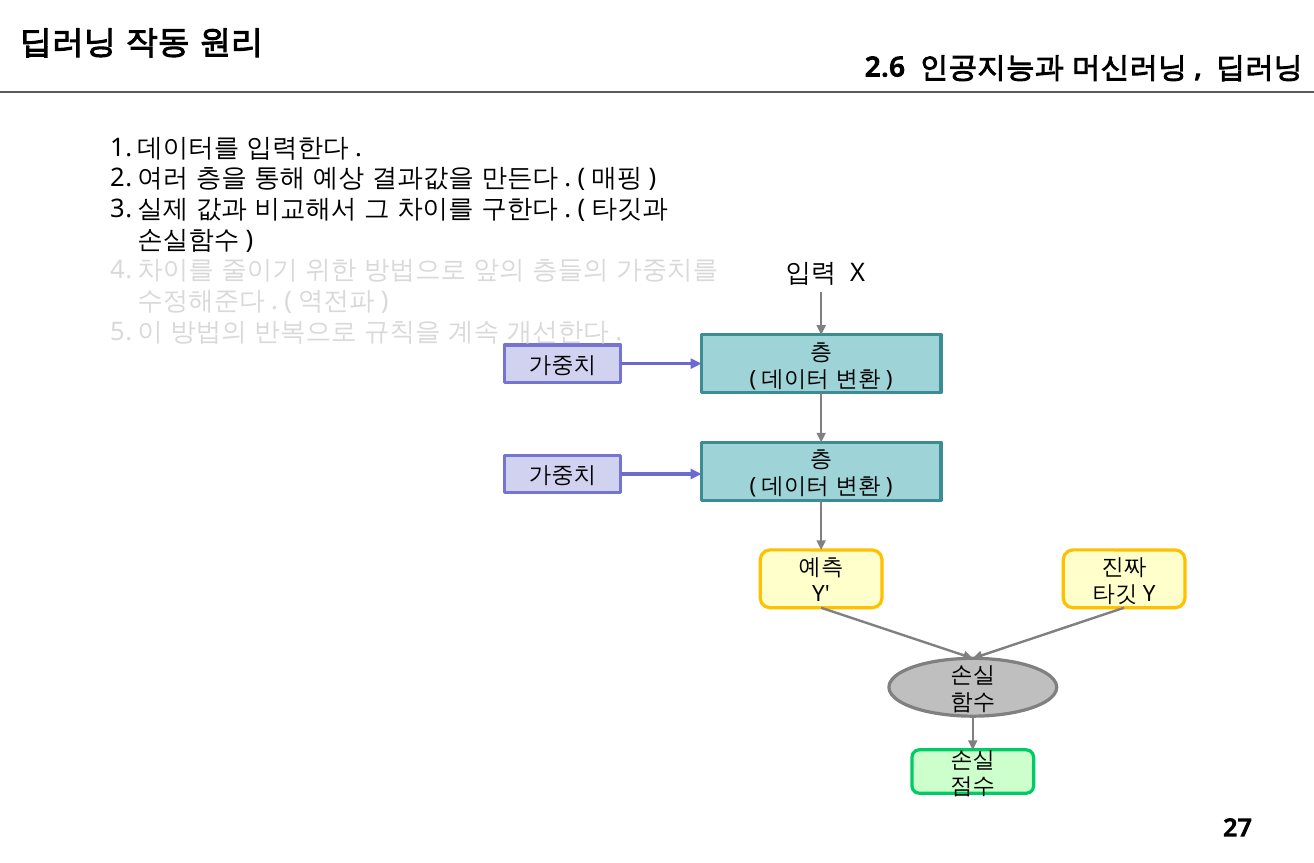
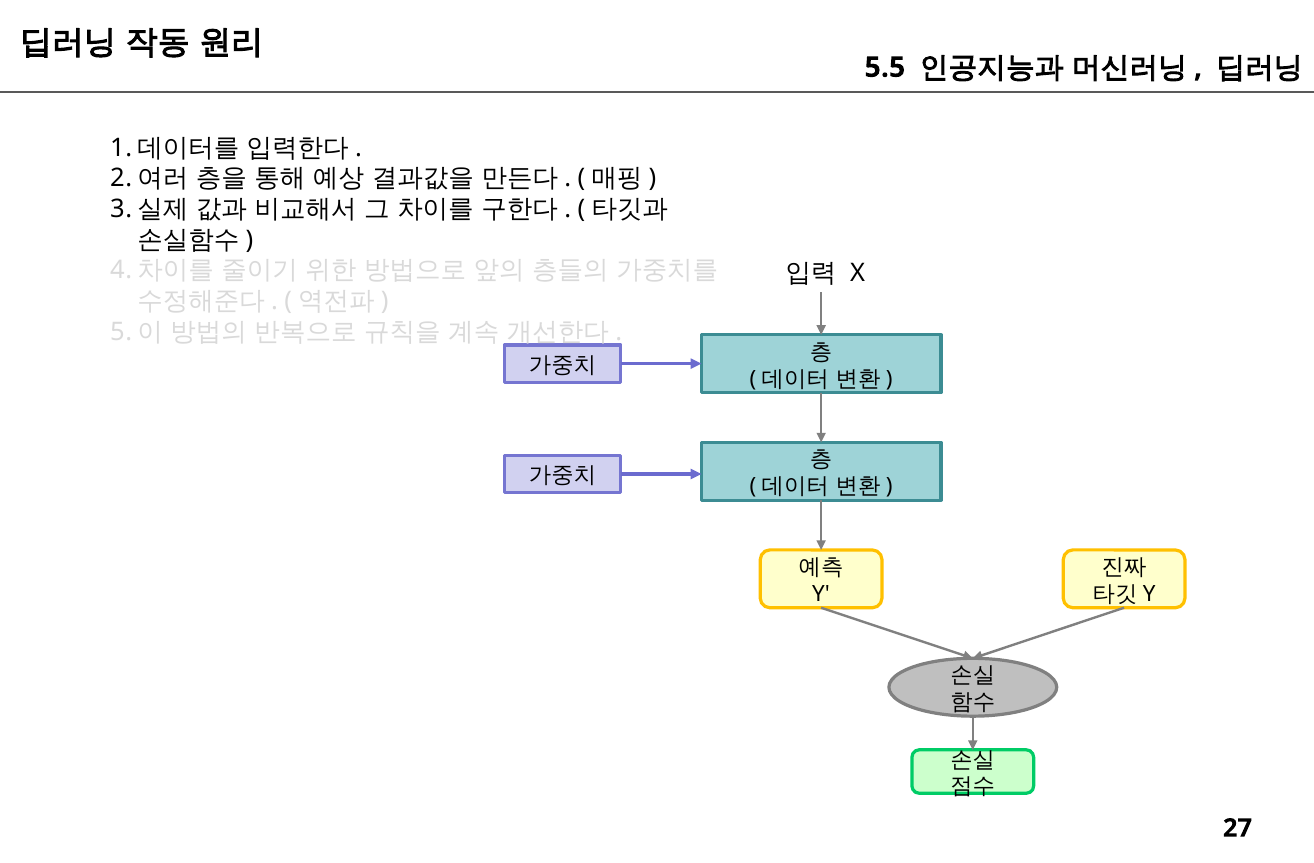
2.6: 2.6 -> 5.5
